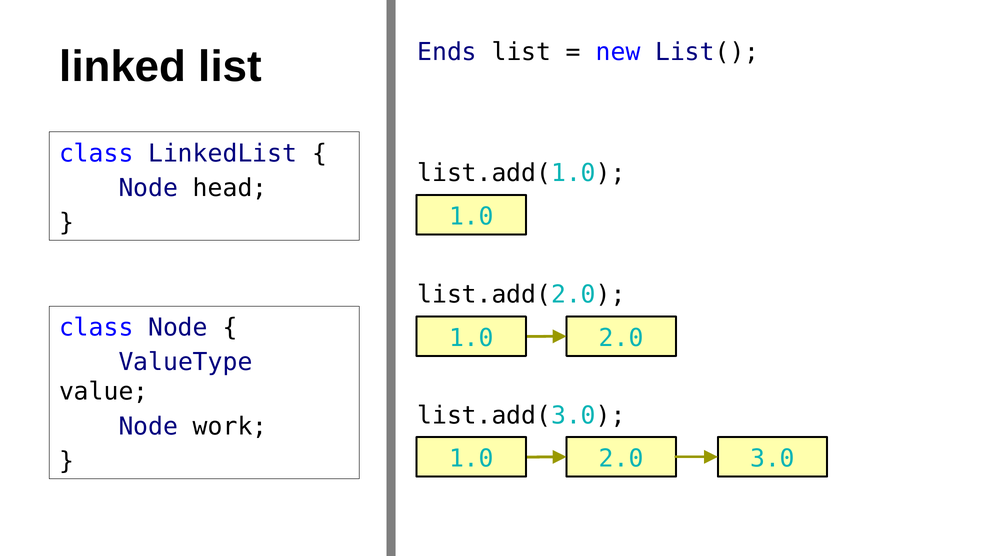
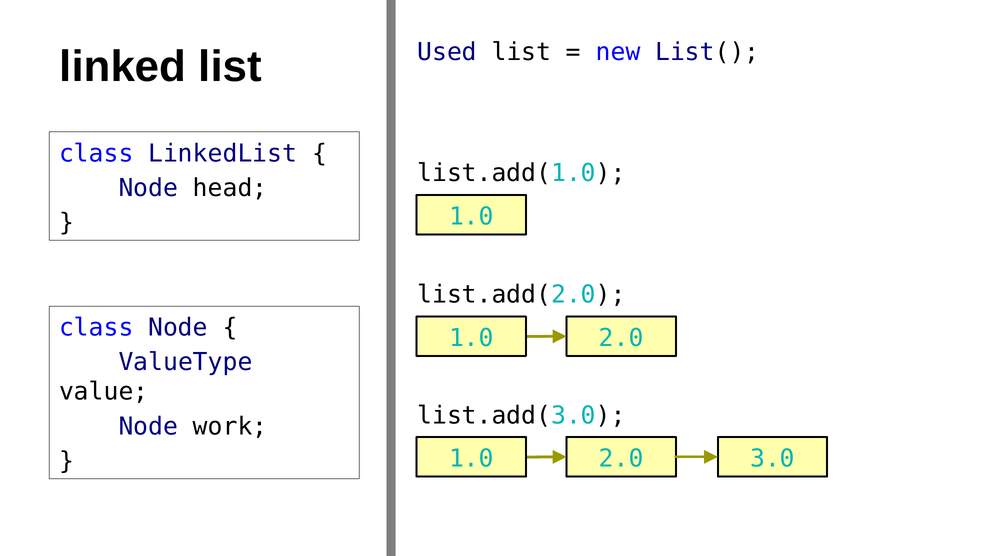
Ends: Ends -> Used
